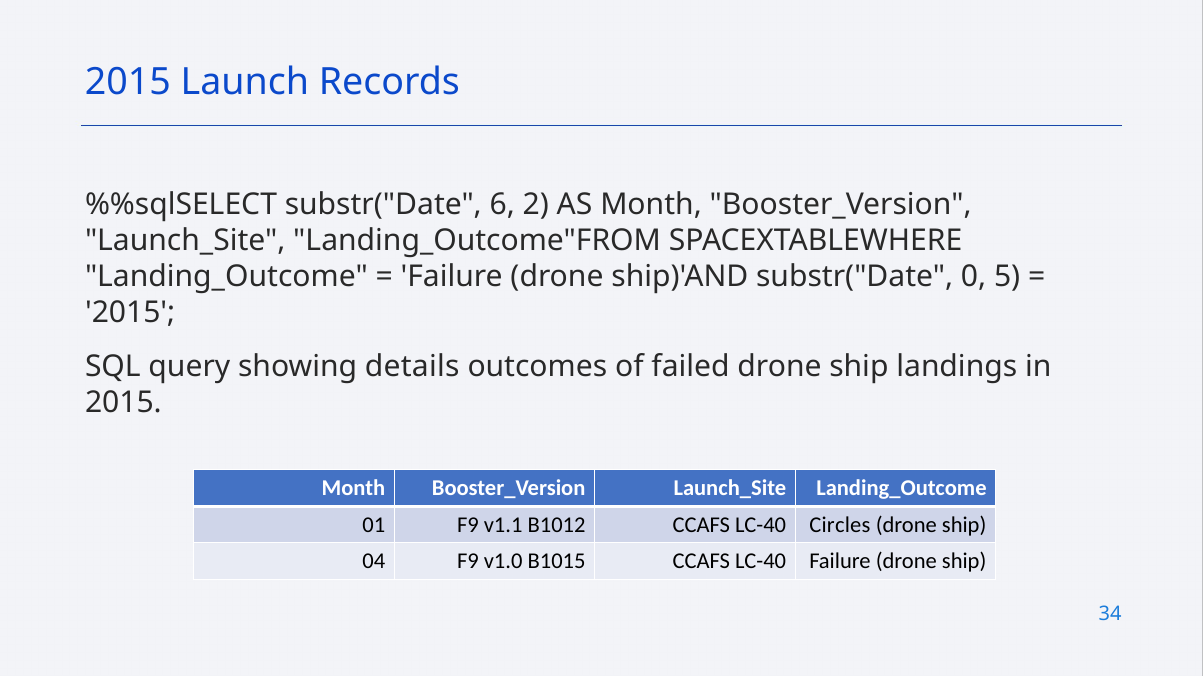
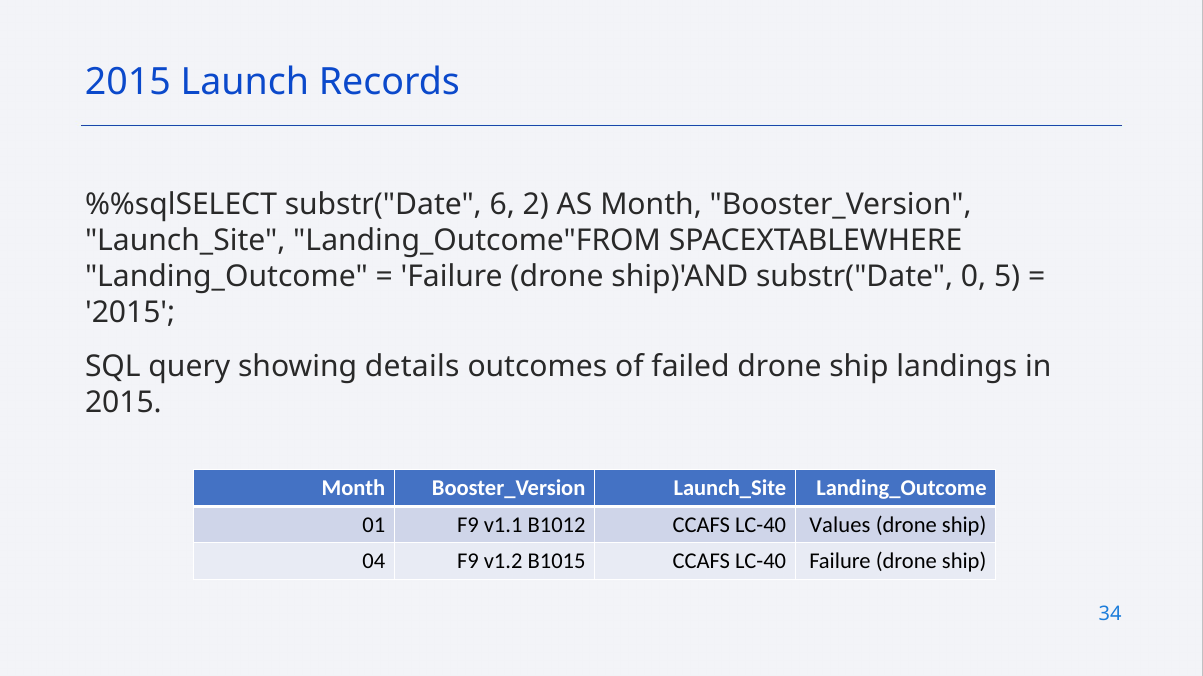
Circles: Circles -> Values
v1.0: v1.0 -> v1.2
